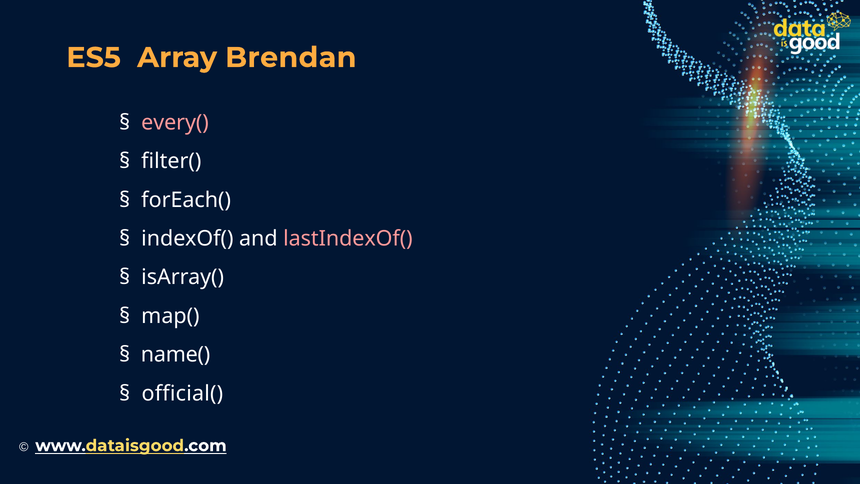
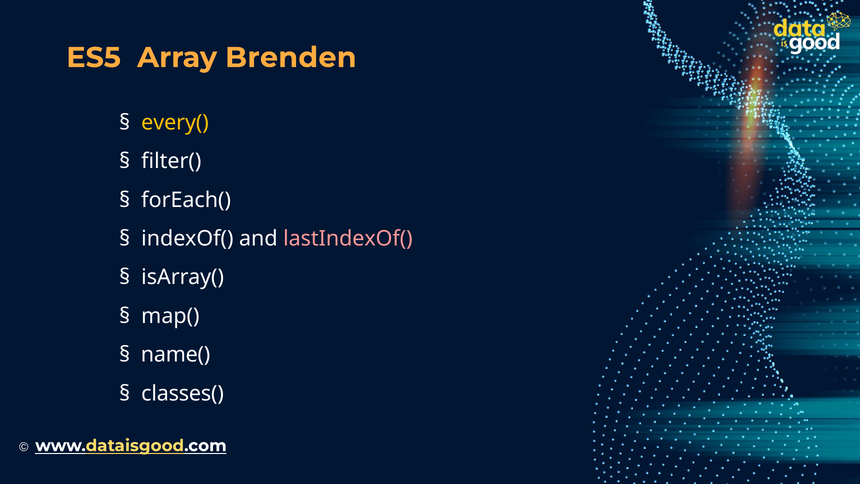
Brendan: Brendan -> Brenden
every( colour: pink -> yellow
official(: official( -> classes(
